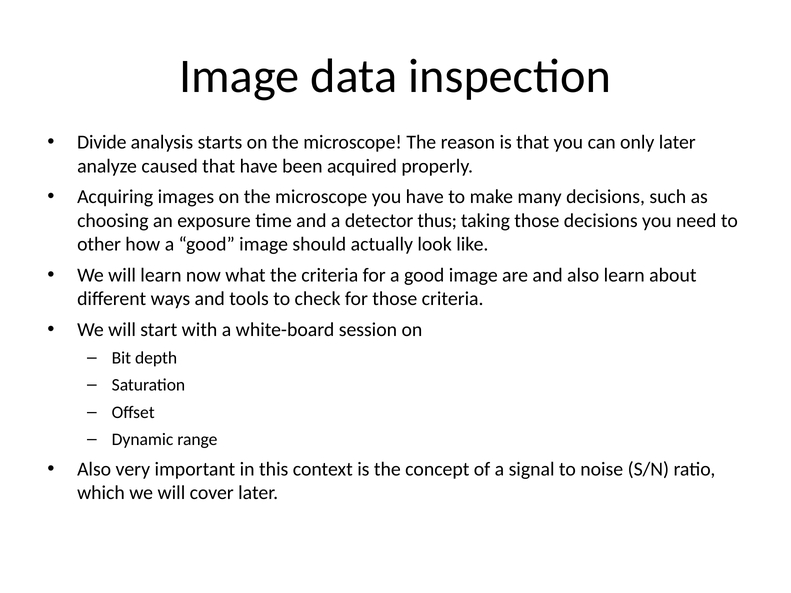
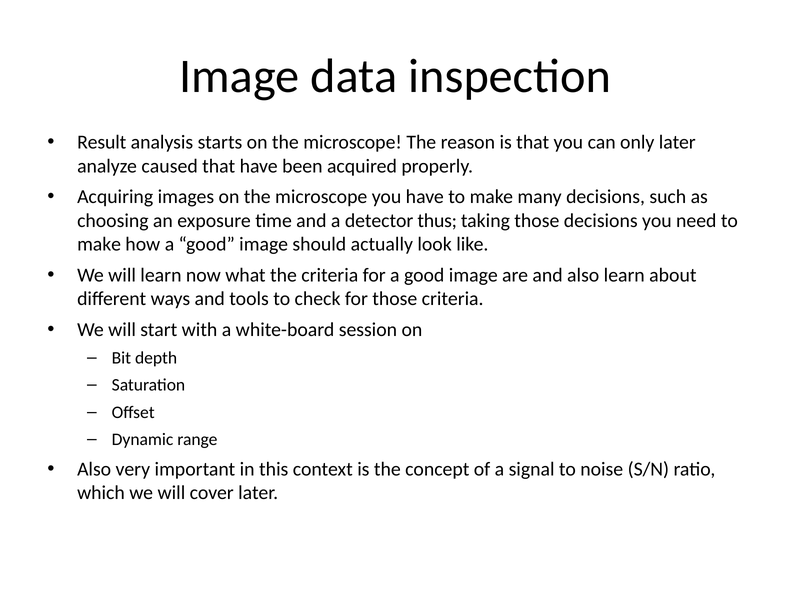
Divide: Divide -> Result
other at (99, 244): other -> make
